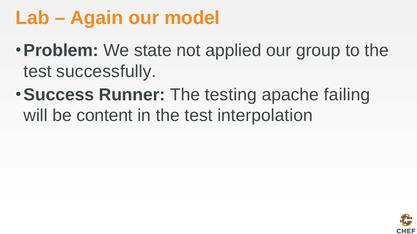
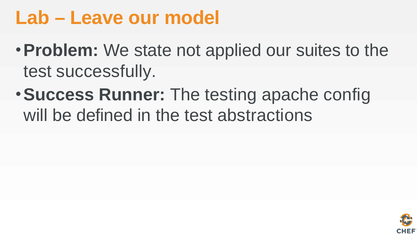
Again: Again -> Leave
group: group -> suites
failing: failing -> config
content: content -> defined
interpolation: interpolation -> abstractions
